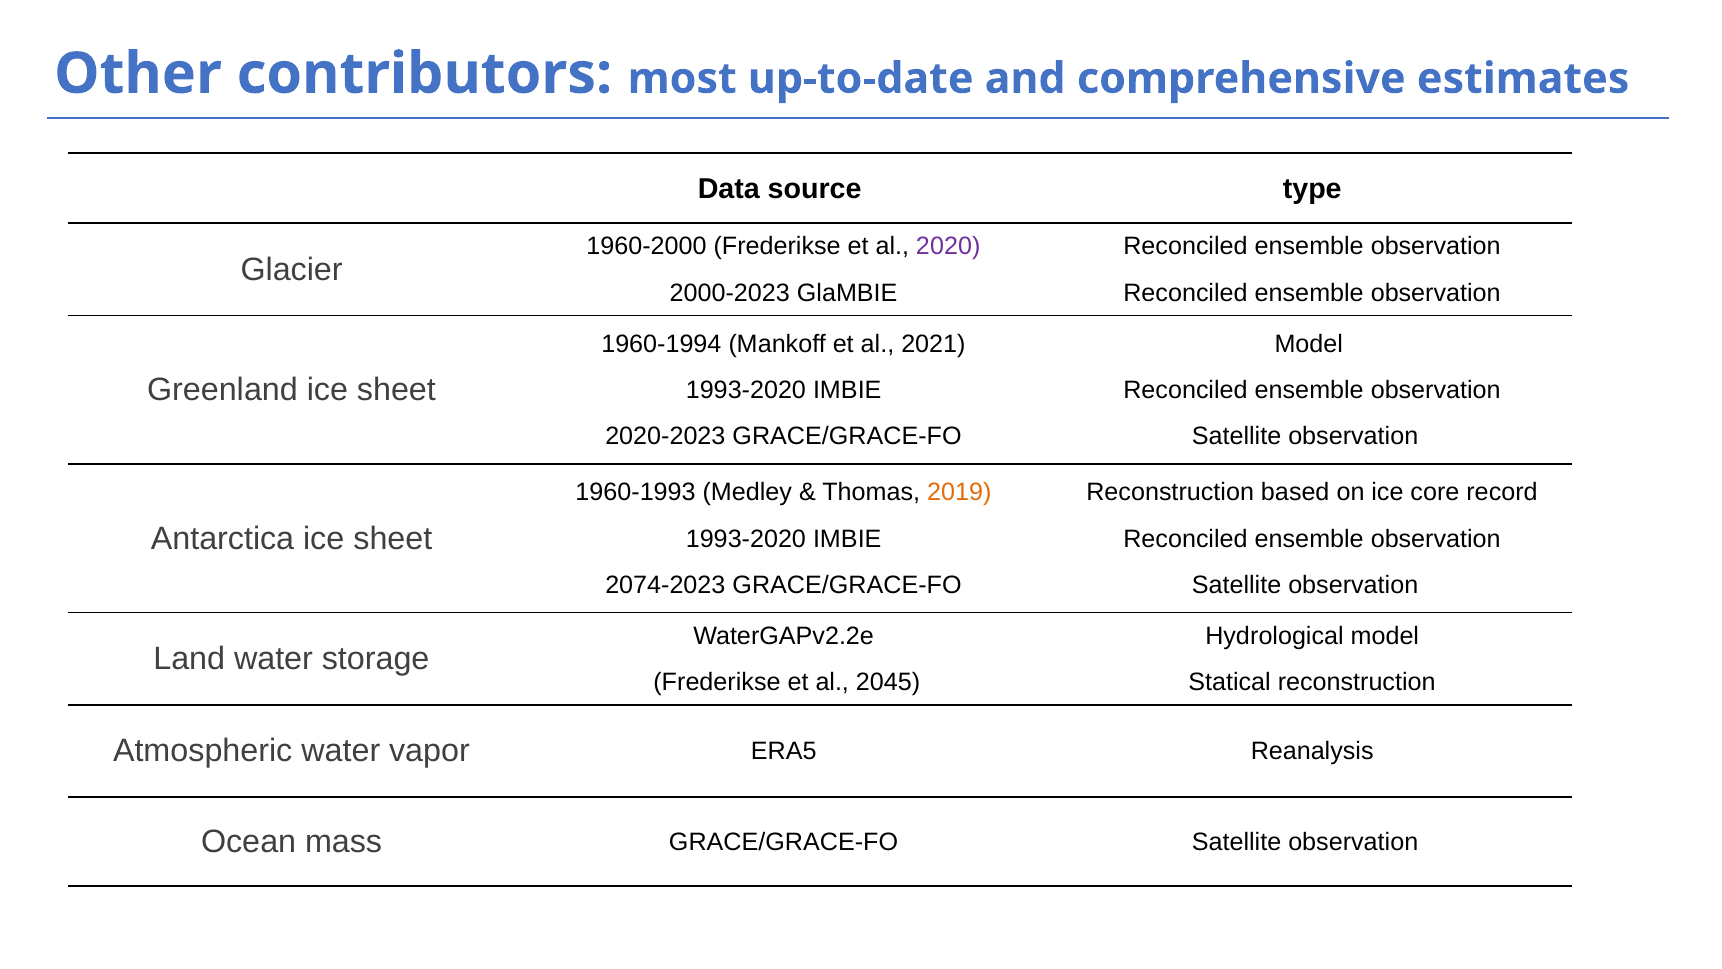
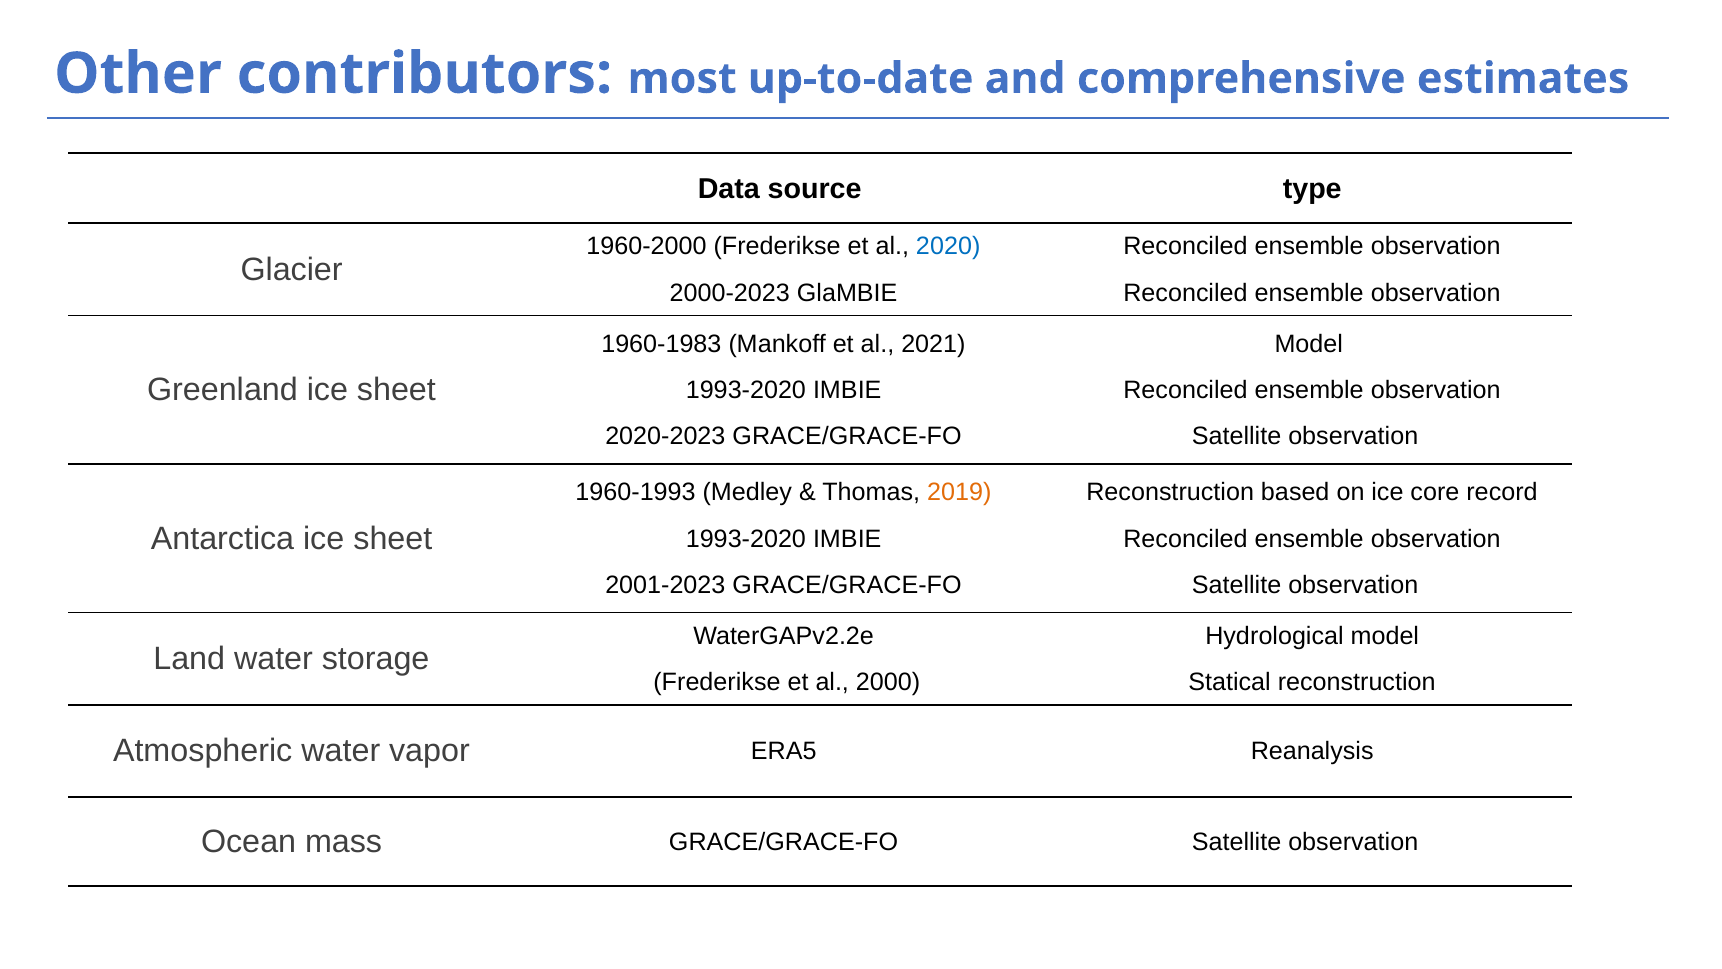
2020 colour: purple -> blue
1960-1994: 1960-1994 -> 1960-1983
2074-2023: 2074-2023 -> 2001-2023
2045: 2045 -> 2000
